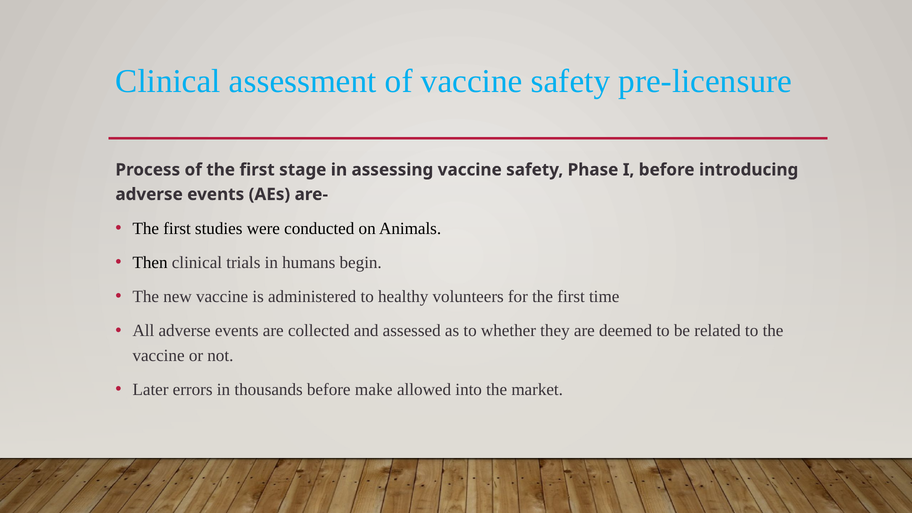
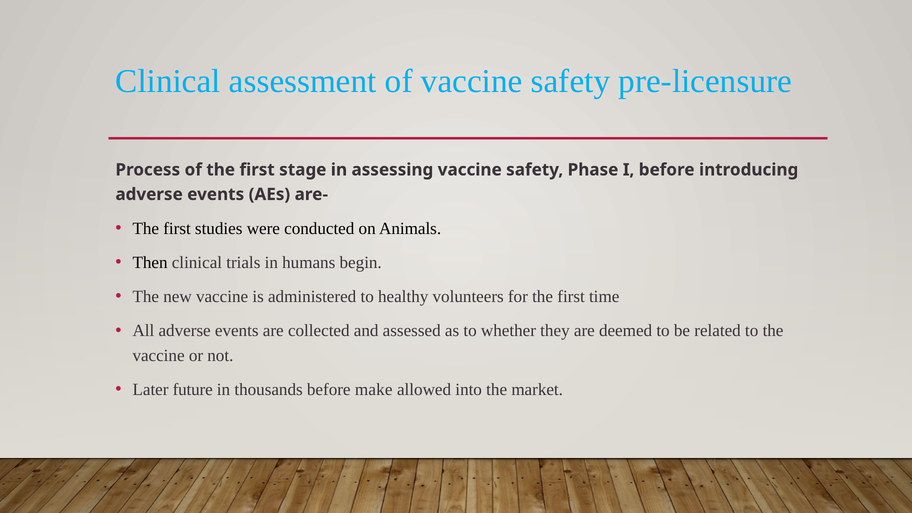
errors: errors -> future
